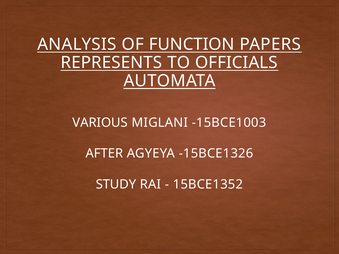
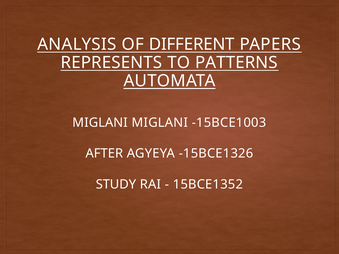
FUNCTION: FUNCTION -> DIFFERENT
OFFICIALS: OFFICIALS -> PATTERNS
VARIOUS at (100, 123): VARIOUS -> MIGLANI
